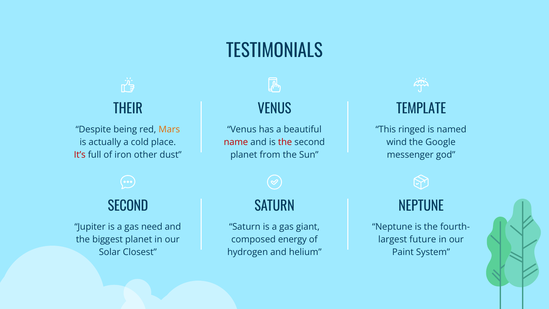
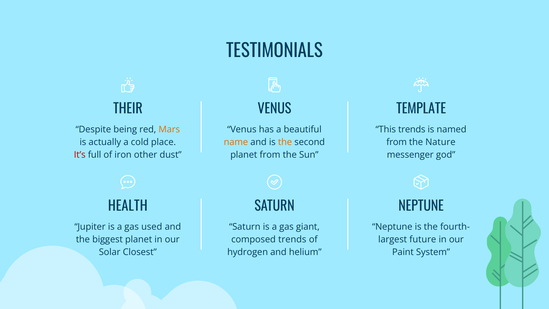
This ringed: ringed -> trends
name colour: red -> orange
the at (285, 142) colour: red -> orange
wind at (397, 142): wind -> from
Google: Google -> Nature
SECOND at (128, 206): SECOND -> HEALTH
need: need -> used
composed energy: energy -> trends
